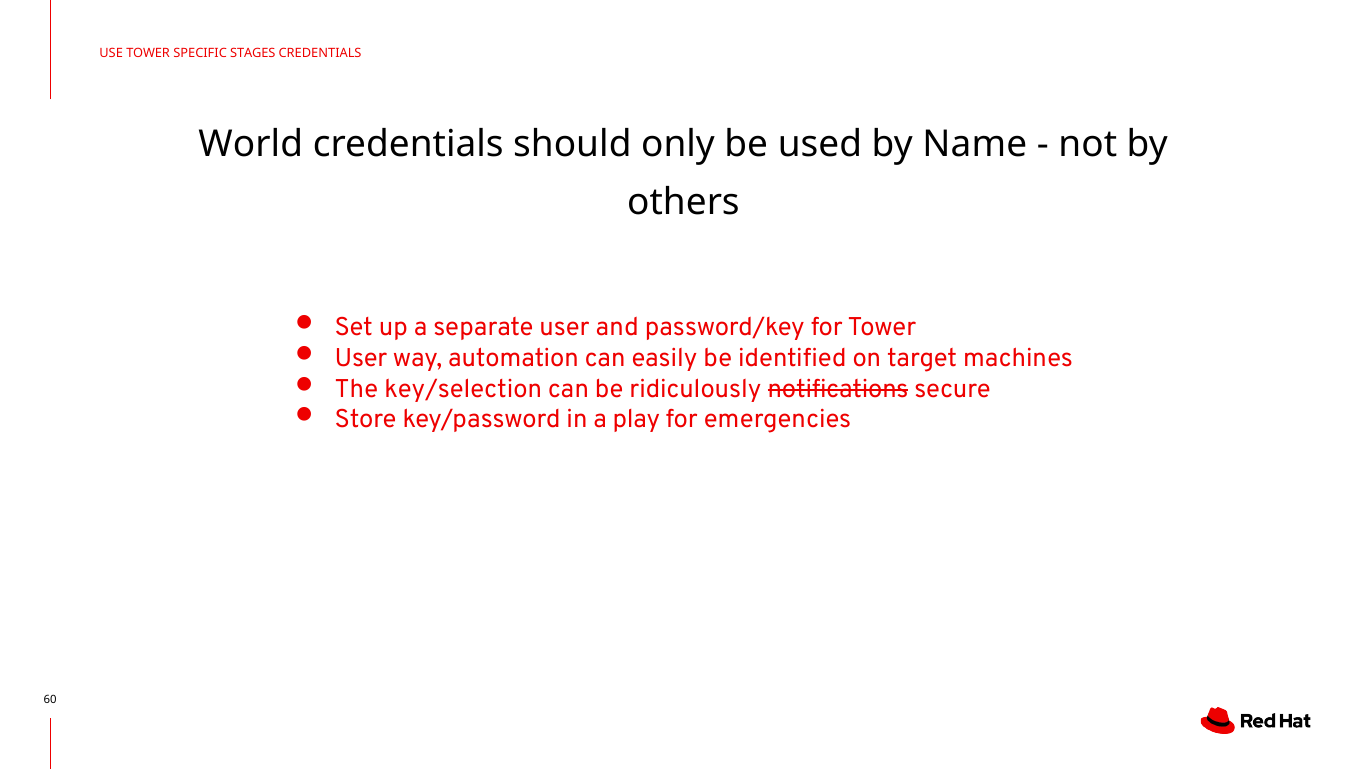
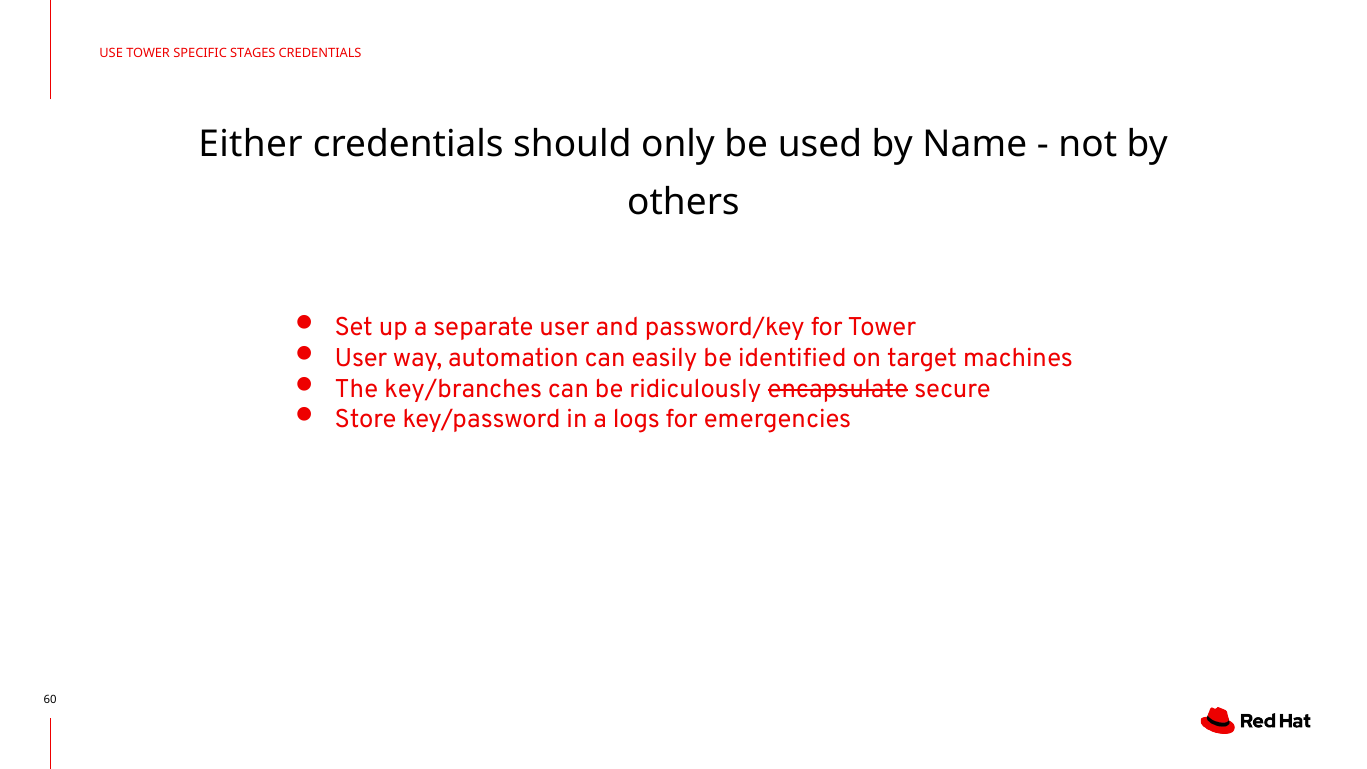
World: World -> Either
key/selection: key/selection -> key/branches
notifications: notifications -> encapsulate
play: play -> logs
